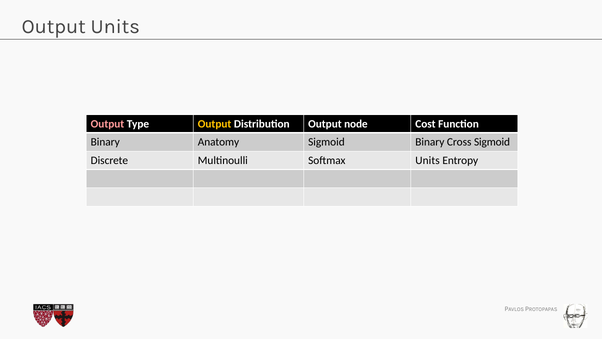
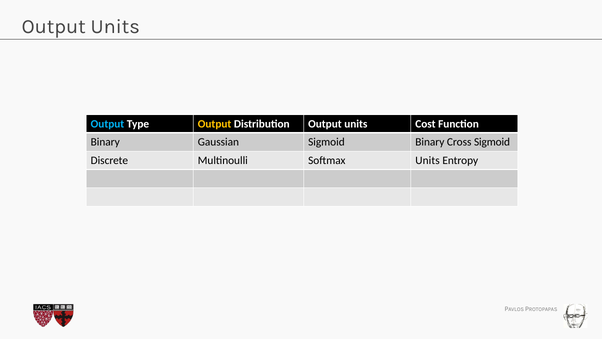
Output at (107, 124) colour: pink -> light blue
Distribution Output node: node -> units
Anatomy: Anatomy -> Gaussian
